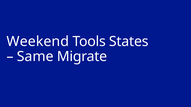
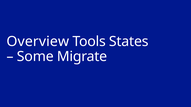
Weekend: Weekend -> Overview
Same: Same -> Some
